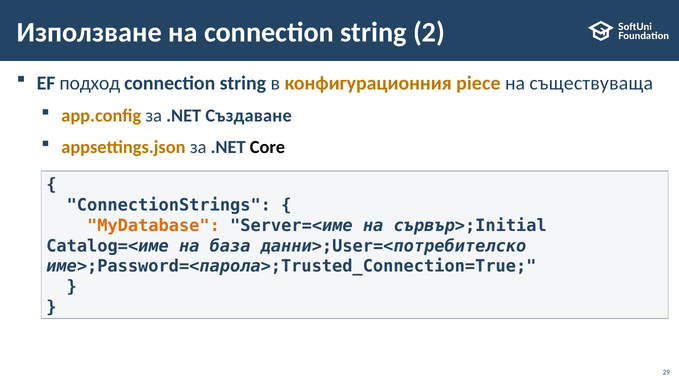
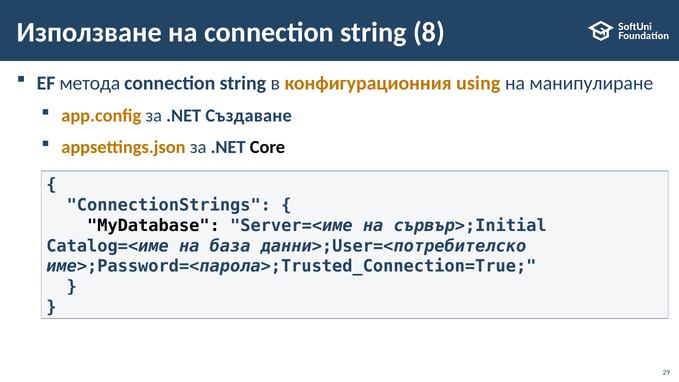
2: 2 -> 8
подход: подход -> метода
piece: piece -> using
съществуваща: съществуваща -> манипулиране
MyDatabase colour: orange -> black
